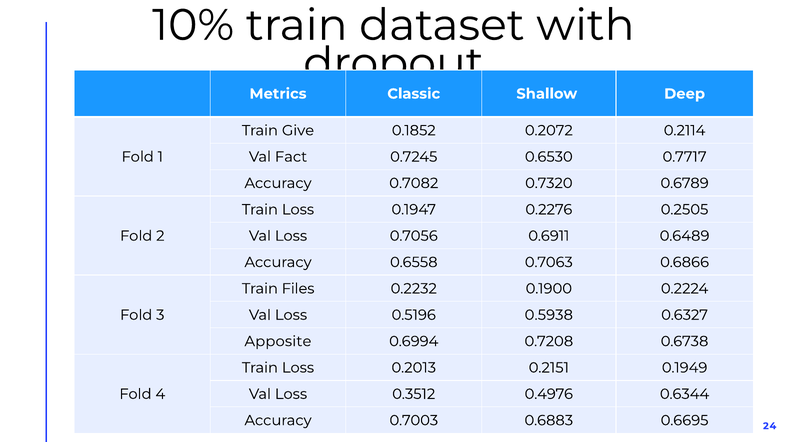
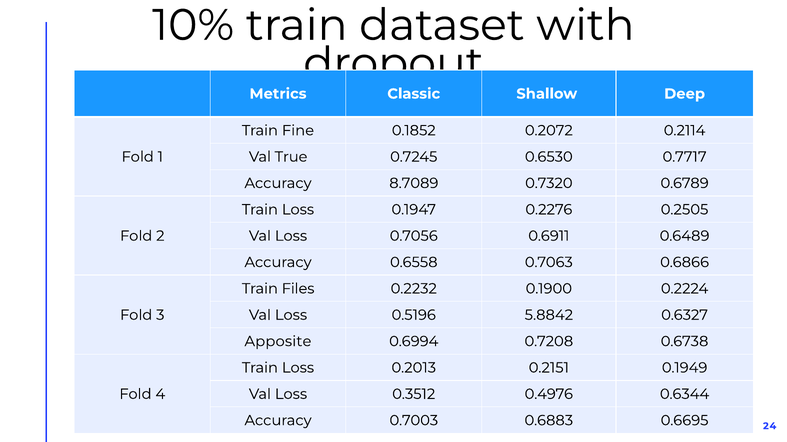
Give: Give -> Fine
Fact: Fact -> True
0.7082: 0.7082 -> 8.7089
0.5938: 0.5938 -> 5.8842
